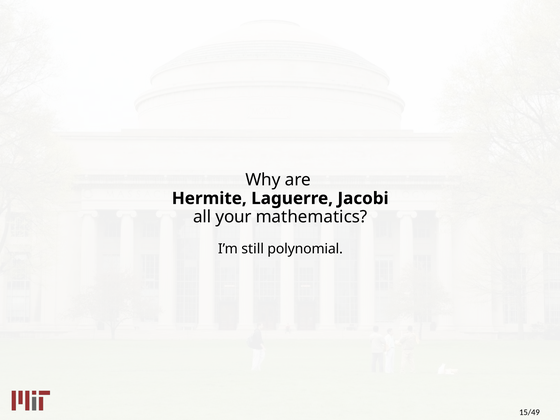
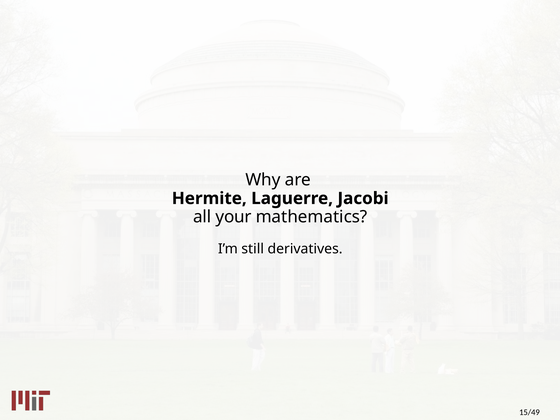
polynomial: polynomial -> derivatives
